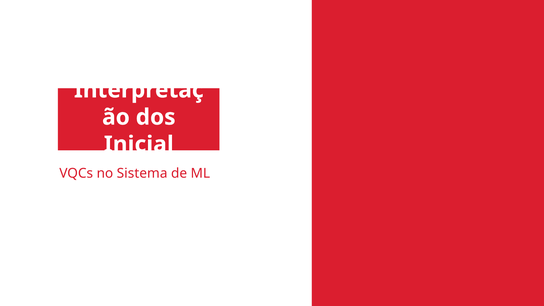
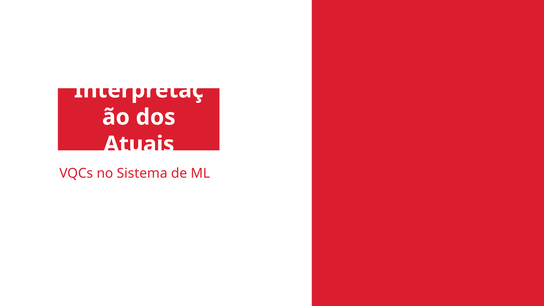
Inicial: Inicial -> Atuais
